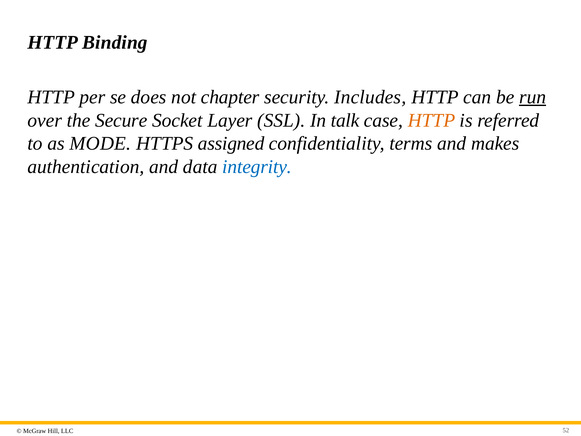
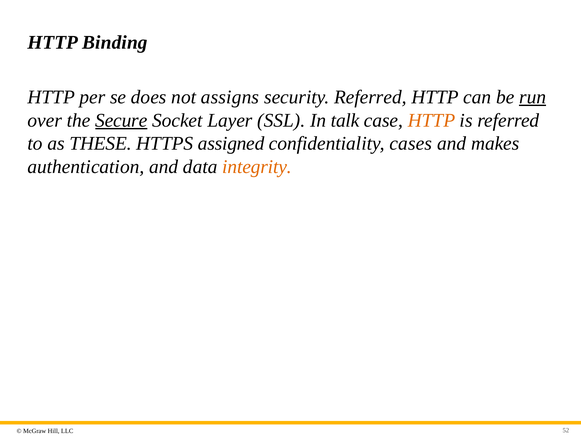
chapter: chapter -> assigns
security Includes: Includes -> Referred
Secure underline: none -> present
MODE: MODE -> THESE
terms: terms -> cases
integrity colour: blue -> orange
